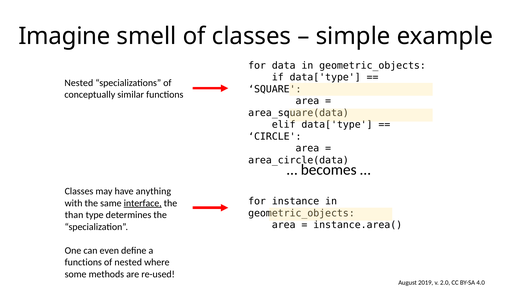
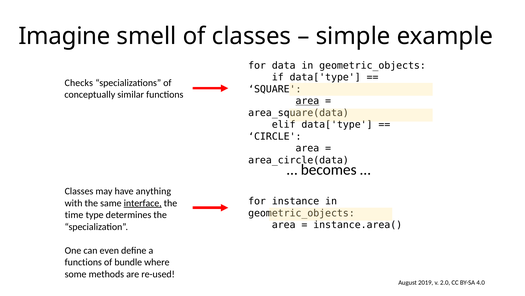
Nested at (79, 83): Nested -> Checks
area at (307, 101) underline: none -> present
than: than -> time
of nested: nested -> bundle
